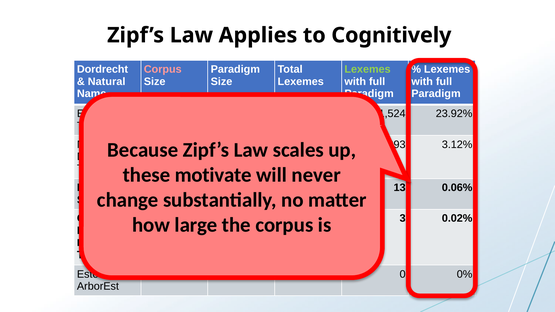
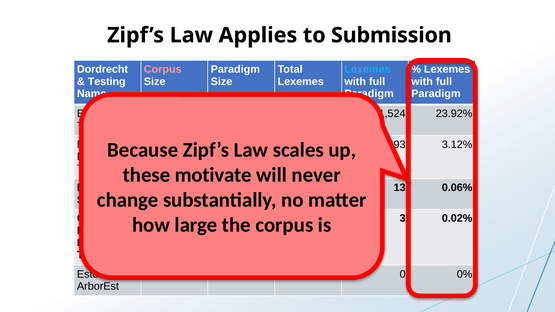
Cognitively: Cognitively -> Submission
Lexemes at (368, 69) colour: light green -> light blue
Natural: Natural -> Testing
